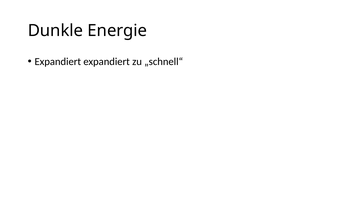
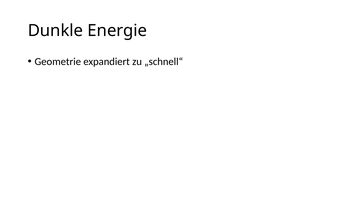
Expandiert at (58, 62): Expandiert -> Geometrie
